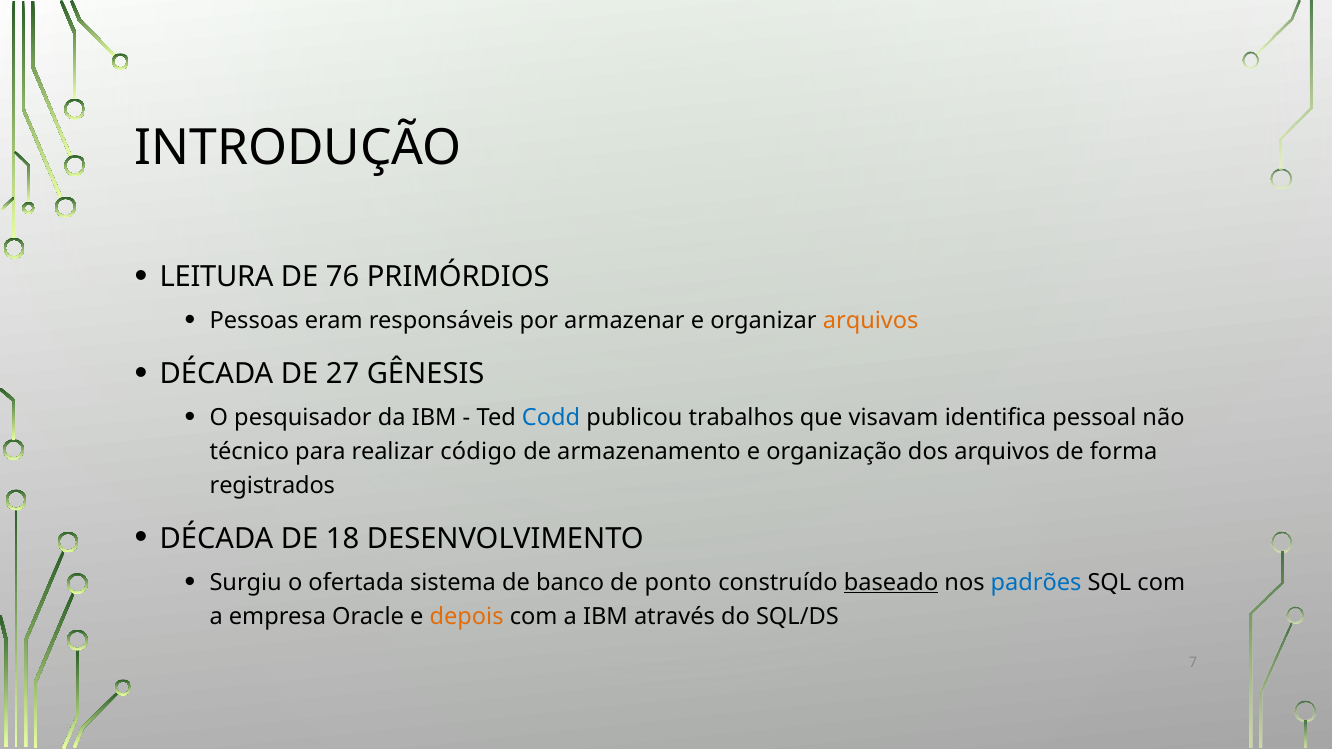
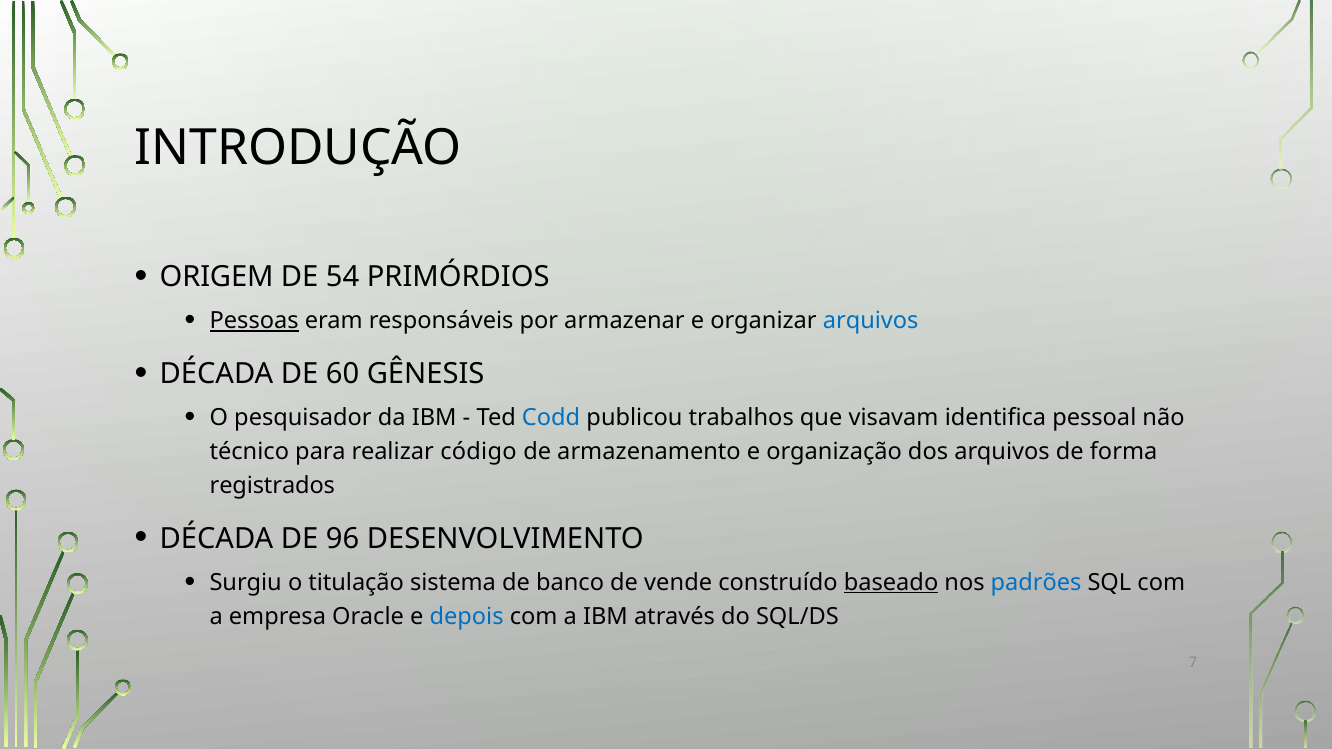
LEITURA: LEITURA -> ORIGEM
76: 76 -> 54
Pessoas underline: none -> present
arquivos at (871, 321) colour: orange -> blue
27: 27 -> 60
18: 18 -> 96
ofertada: ofertada -> titulação
ponto: ponto -> vende
depois colour: orange -> blue
